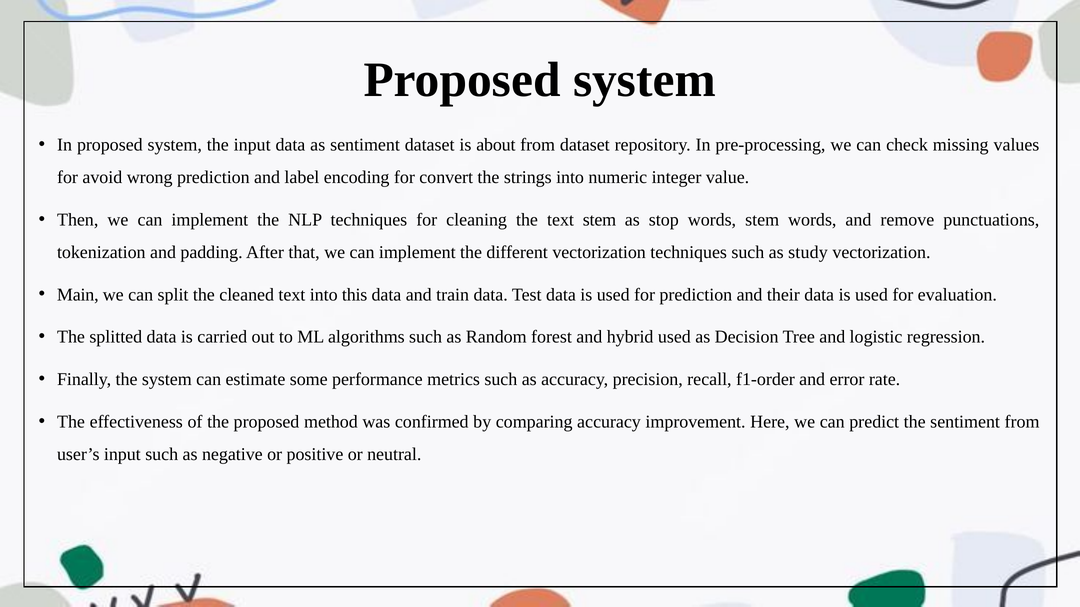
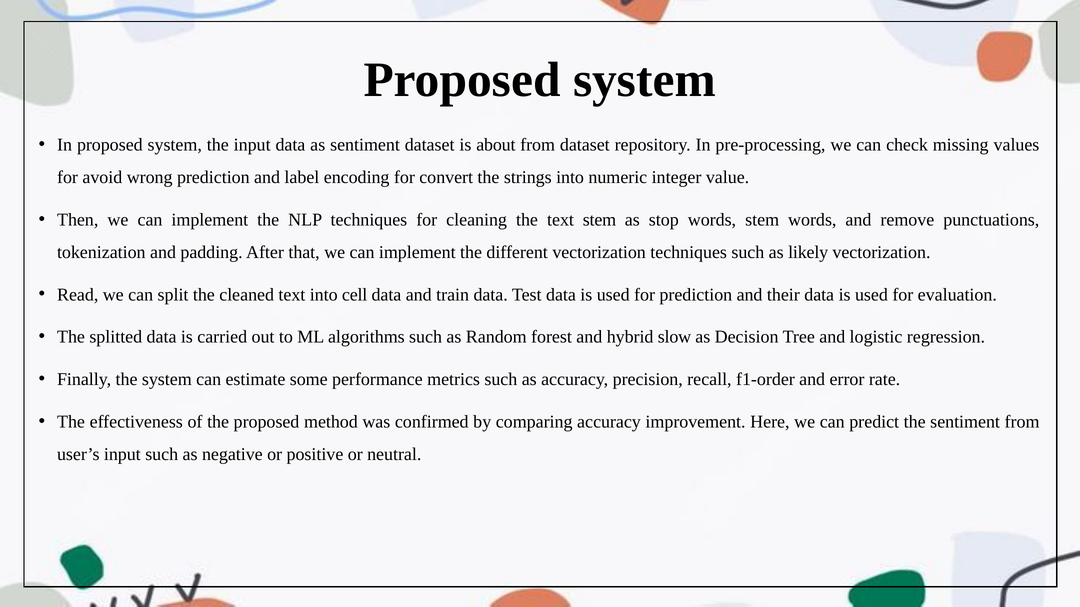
study: study -> likely
Main: Main -> Read
this: this -> cell
hybrid used: used -> slow
